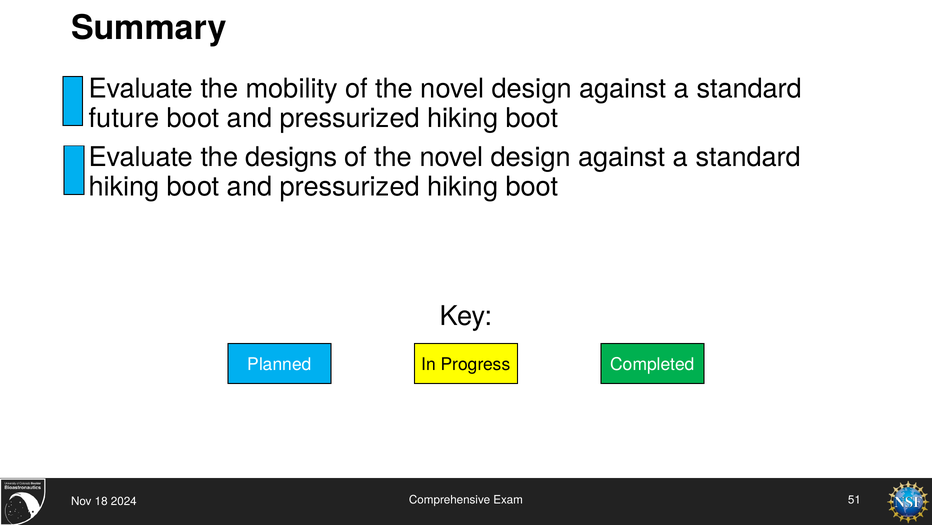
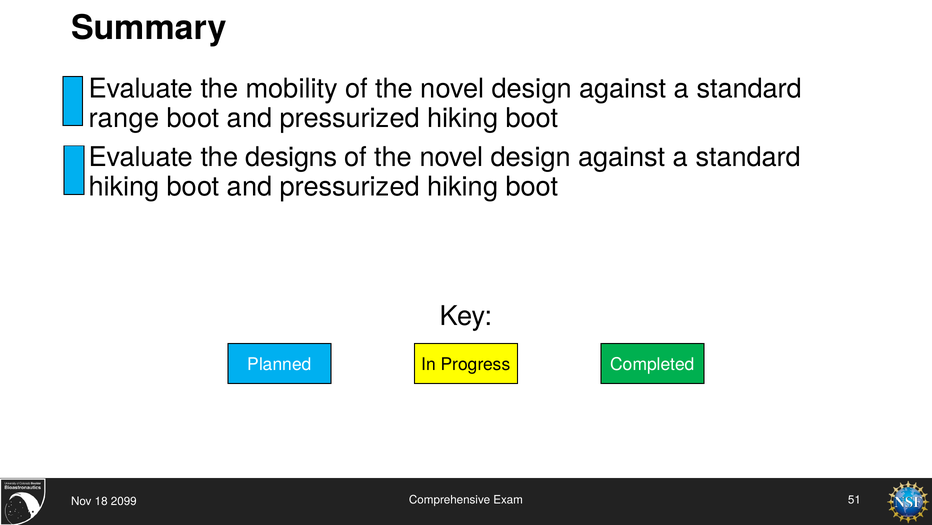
future: future -> range
2024: 2024 -> 2099
